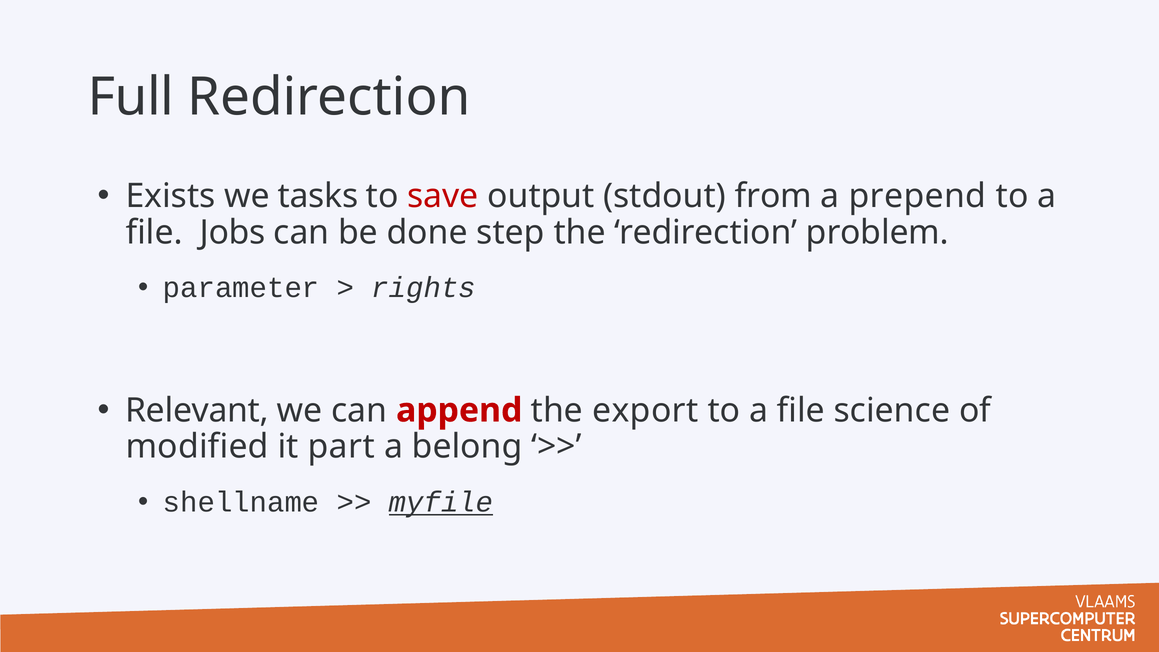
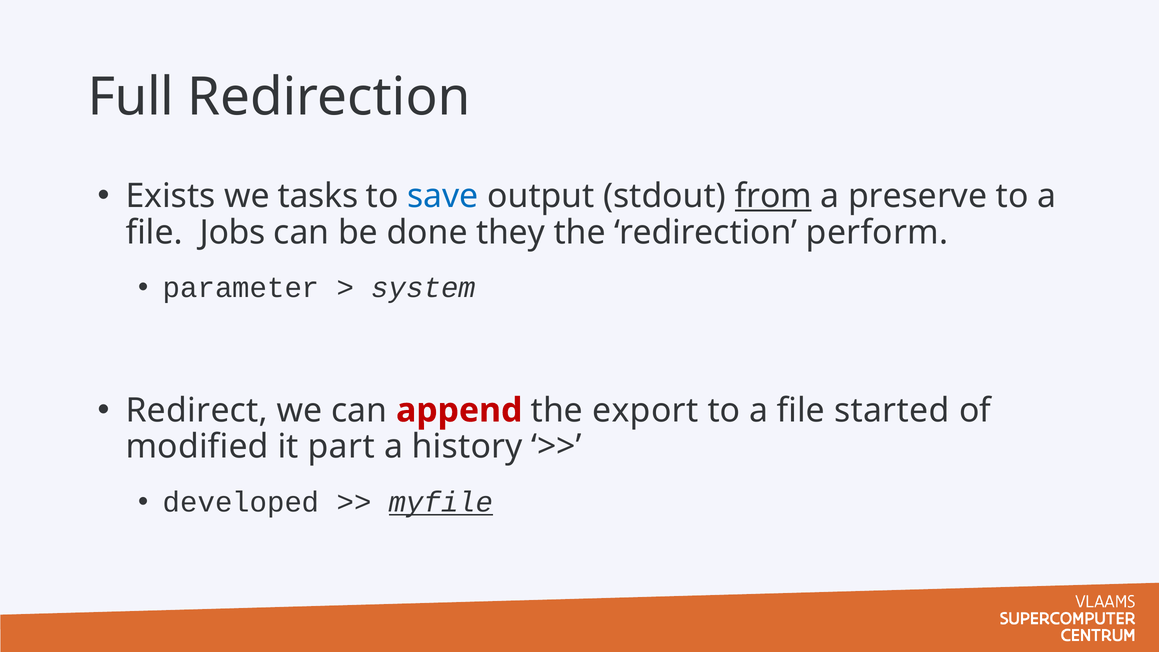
save colour: red -> blue
from underline: none -> present
prepend: prepend -> preserve
step: step -> they
problem: problem -> perform
rights: rights -> system
Relevant: Relevant -> Redirect
science: science -> started
belong: belong -> history
shellname: shellname -> developed
